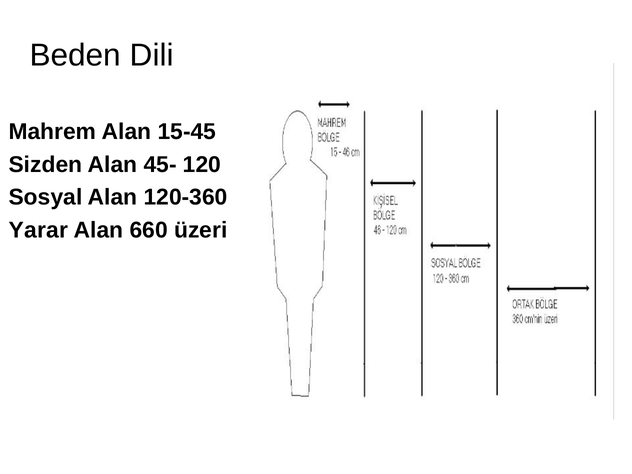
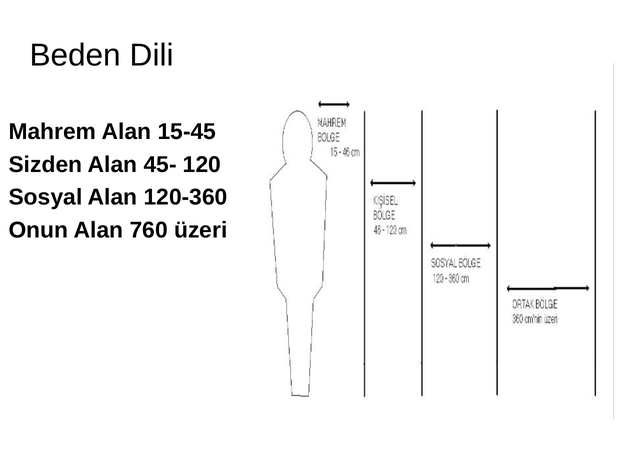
Yarar: Yarar -> Onun
660: 660 -> 760
